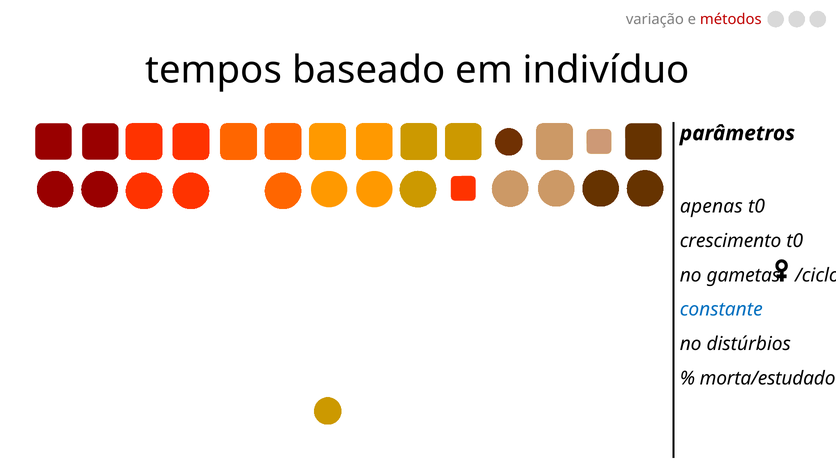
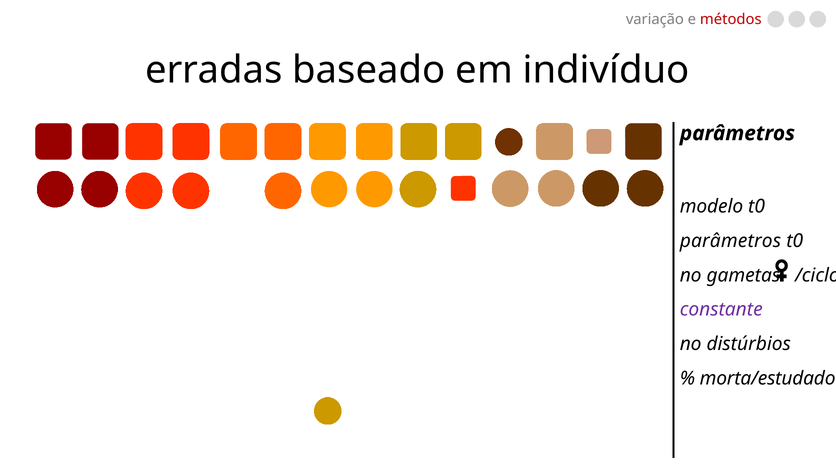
tempos: tempos -> erradas
apenas: apenas -> modelo
crescimento at (731, 241): crescimento -> parâmetros
constante colour: blue -> purple
